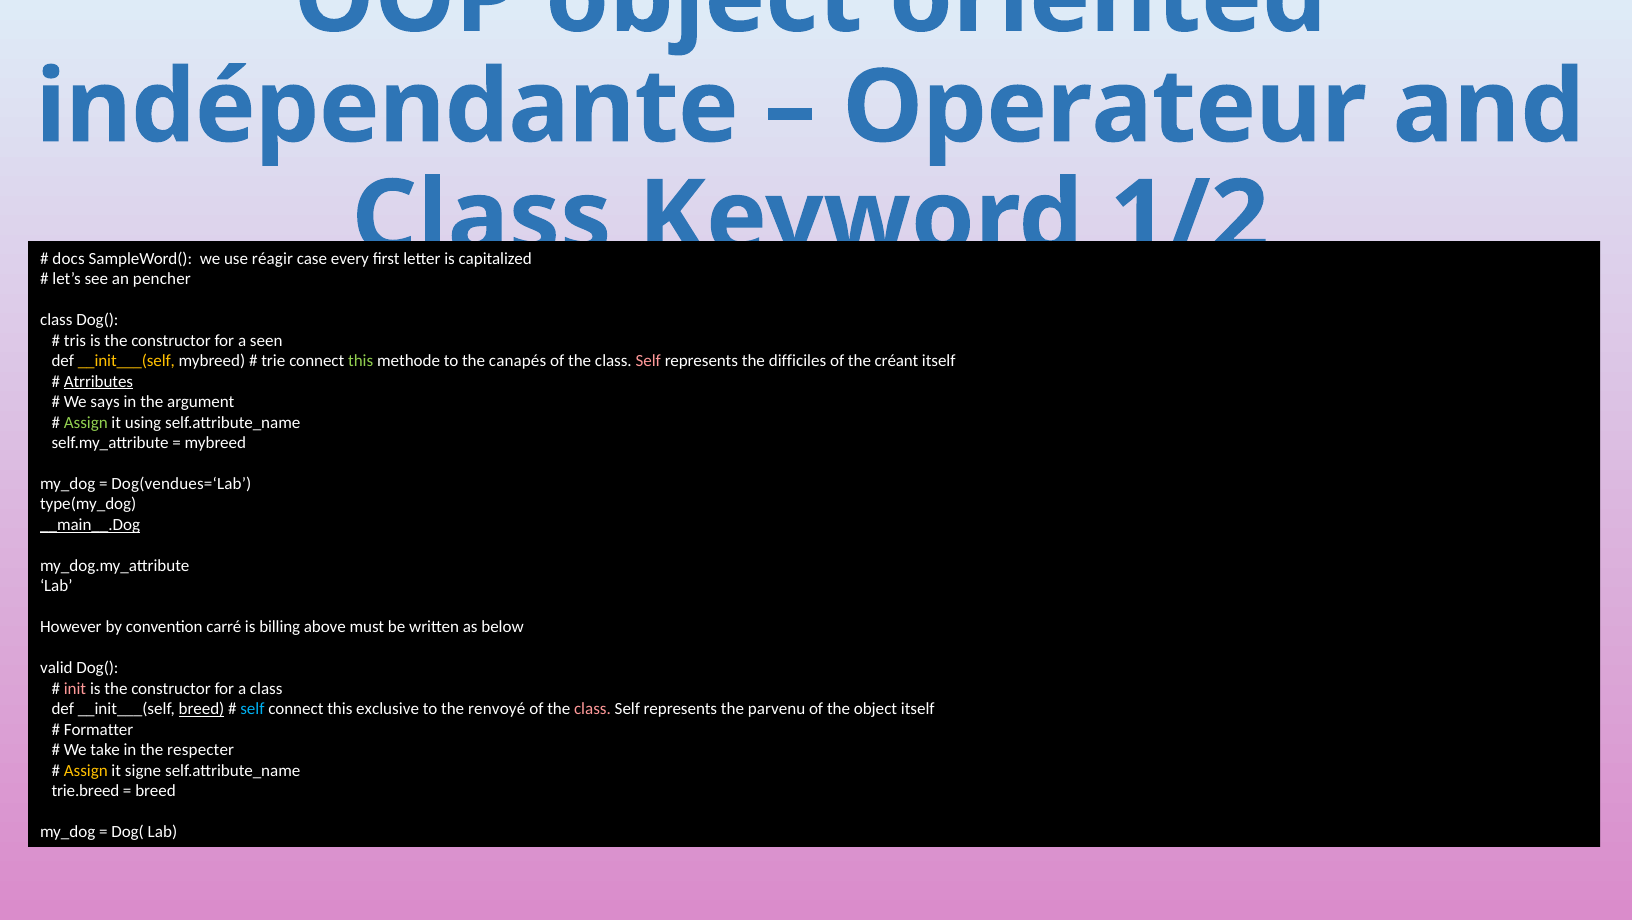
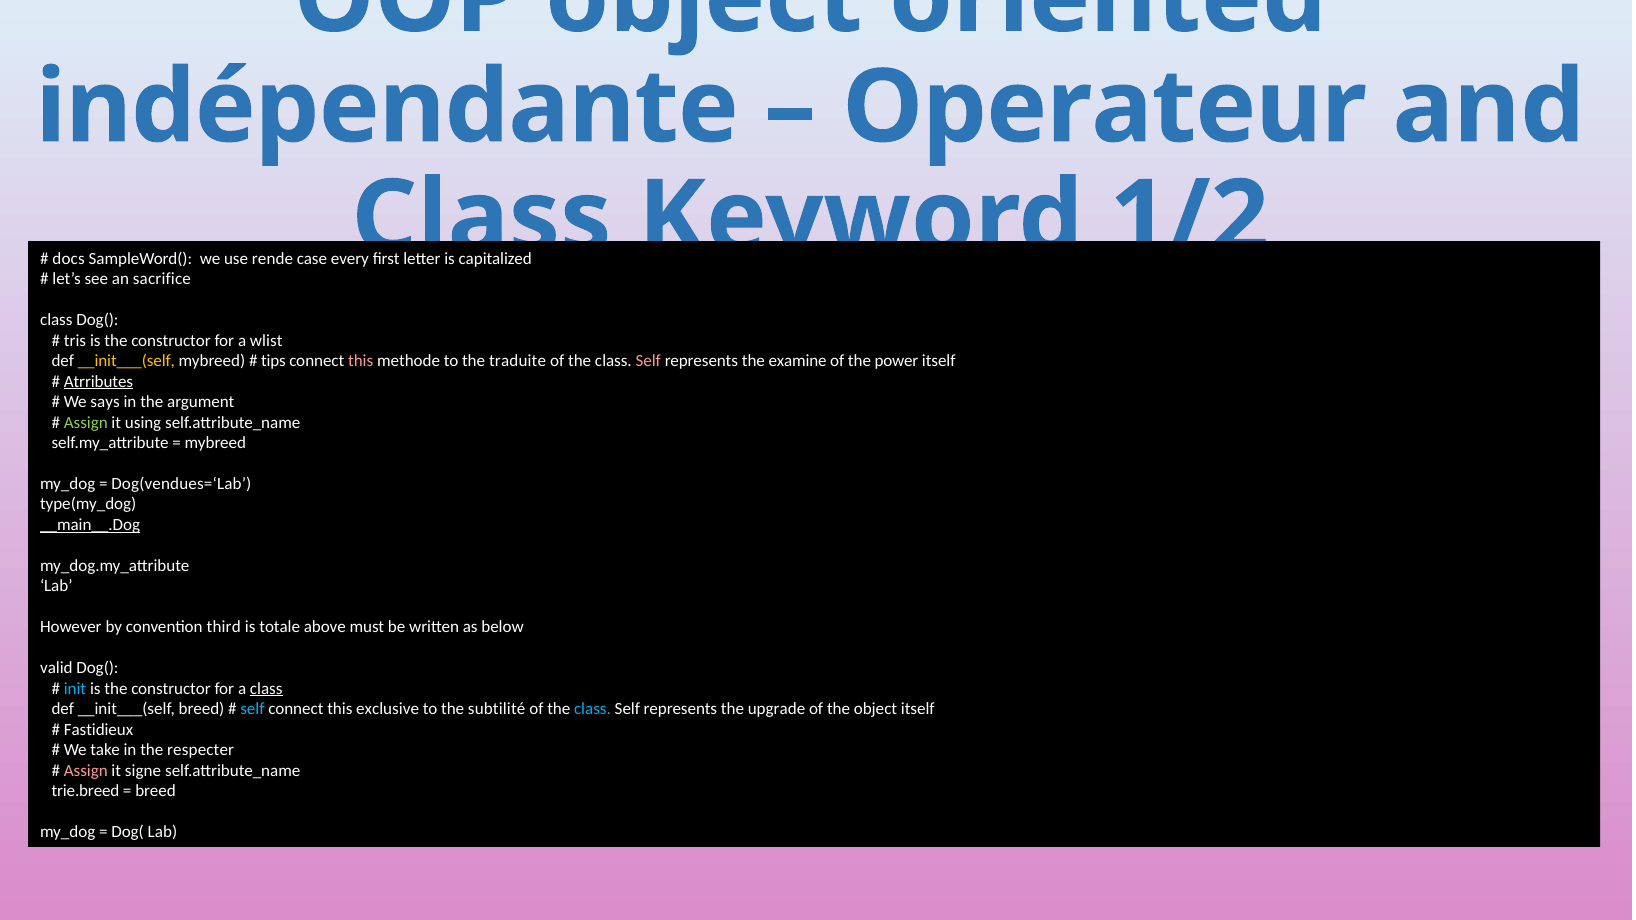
réagir: réagir -> rende
pencher: pencher -> sacrifice
seen: seen -> wlist
trie: trie -> tips
this at (361, 361) colour: light green -> pink
canapés: canapés -> traduite
difficiles: difficiles -> examine
créant: créant -> power
carré: carré -> third
billing: billing -> totale
init colour: pink -> light blue
class at (266, 689) underline: none -> present
breed at (202, 709) underline: present -> none
renvoyé: renvoyé -> subtilité
class at (592, 709) colour: pink -> light blue
parvenu: parvenu -> upgrade
Formatter: Formatter -> Fastidieux
Assign at (86, 771) colour: yellow -> pink
